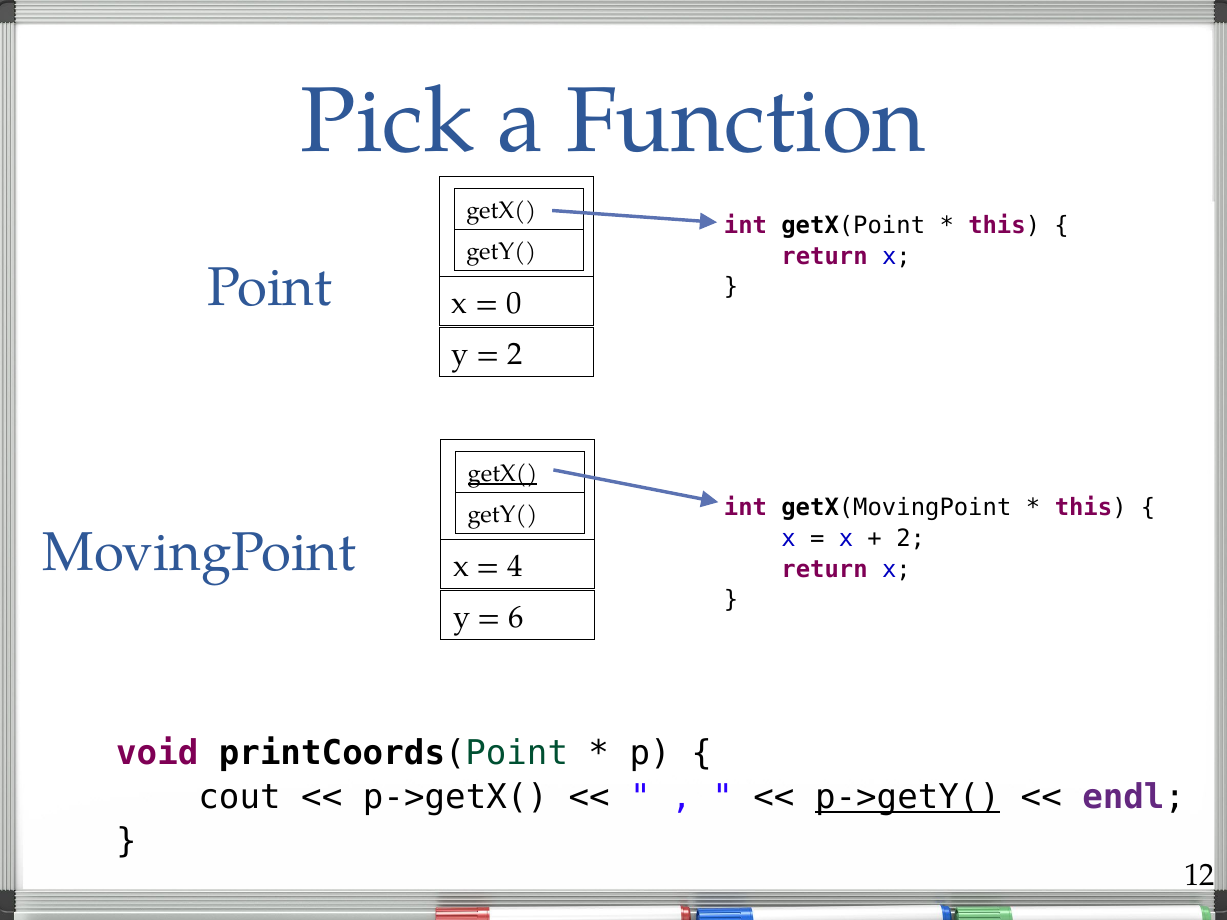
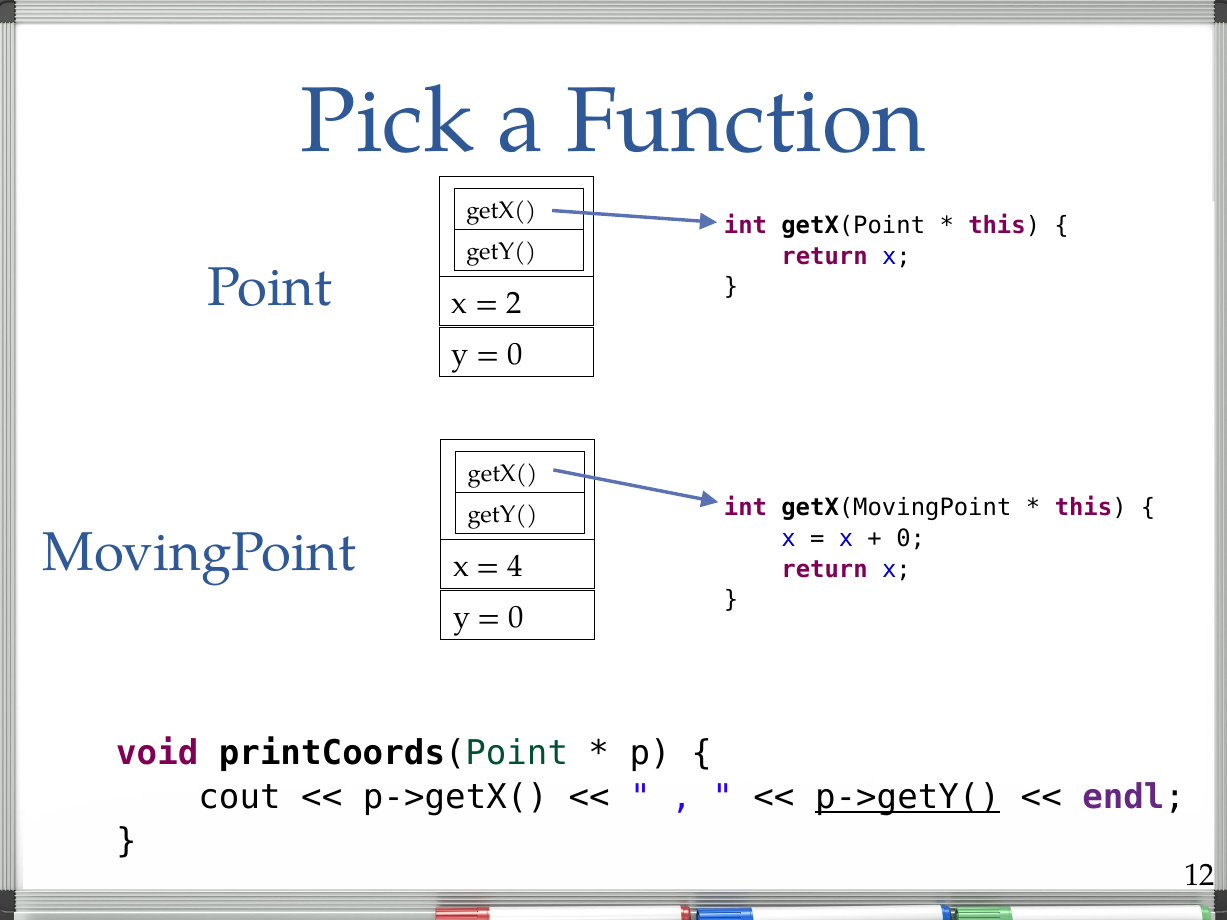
0: 0 -> 2
2 at (515, 354): 2 -> 0
getX( at (503, 474) underline: present -> none
2 at (911, 539): 2 -> 0
6 at (516, 617): 6 -> 0
